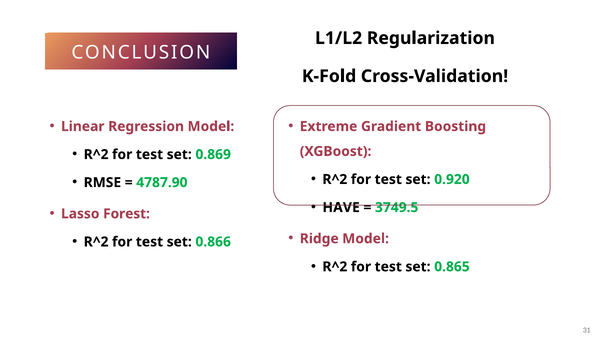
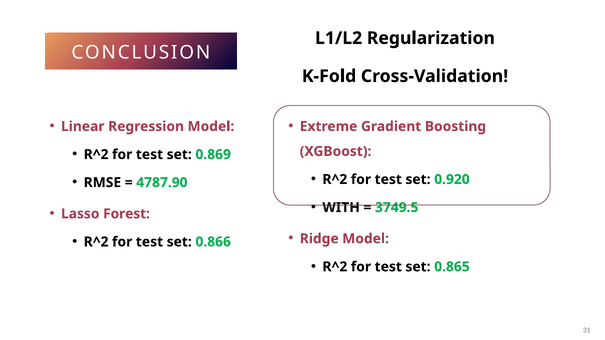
HAVE: HAVE -> WITH
